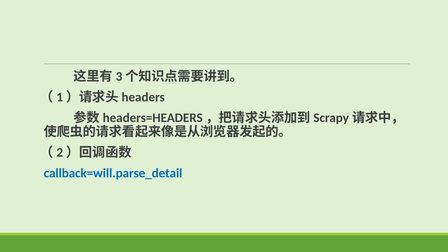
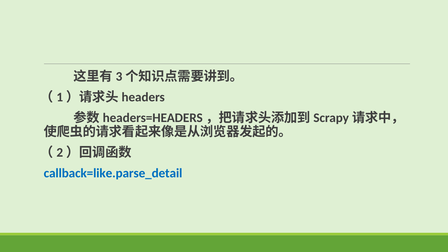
callback=will.parse_detail: callback=will.parse_detail -> callback=like.parse_detail
